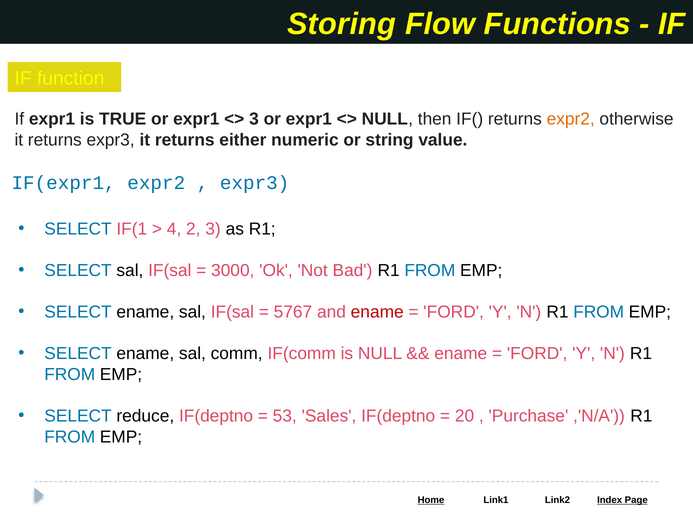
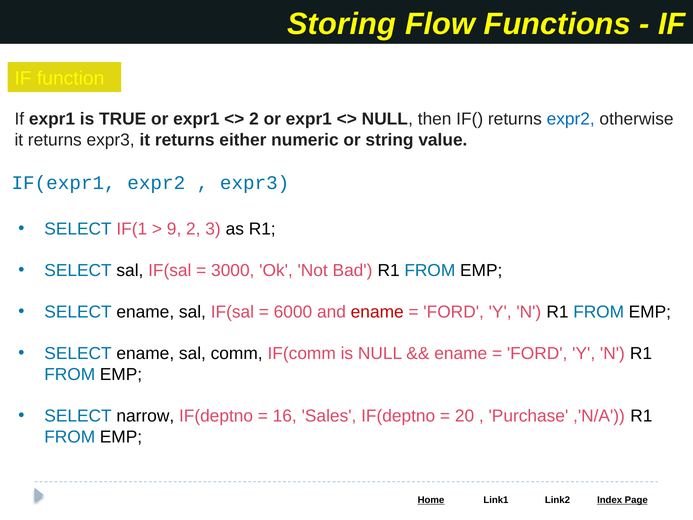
3 at (254, 119): 3 -> 2
expr2 at (571, 119) colour: orange -> blue
4: 4 -> 9
5767: 5767 -> 6000
reduce: reduce -> narrow
53: 53 -> 16
